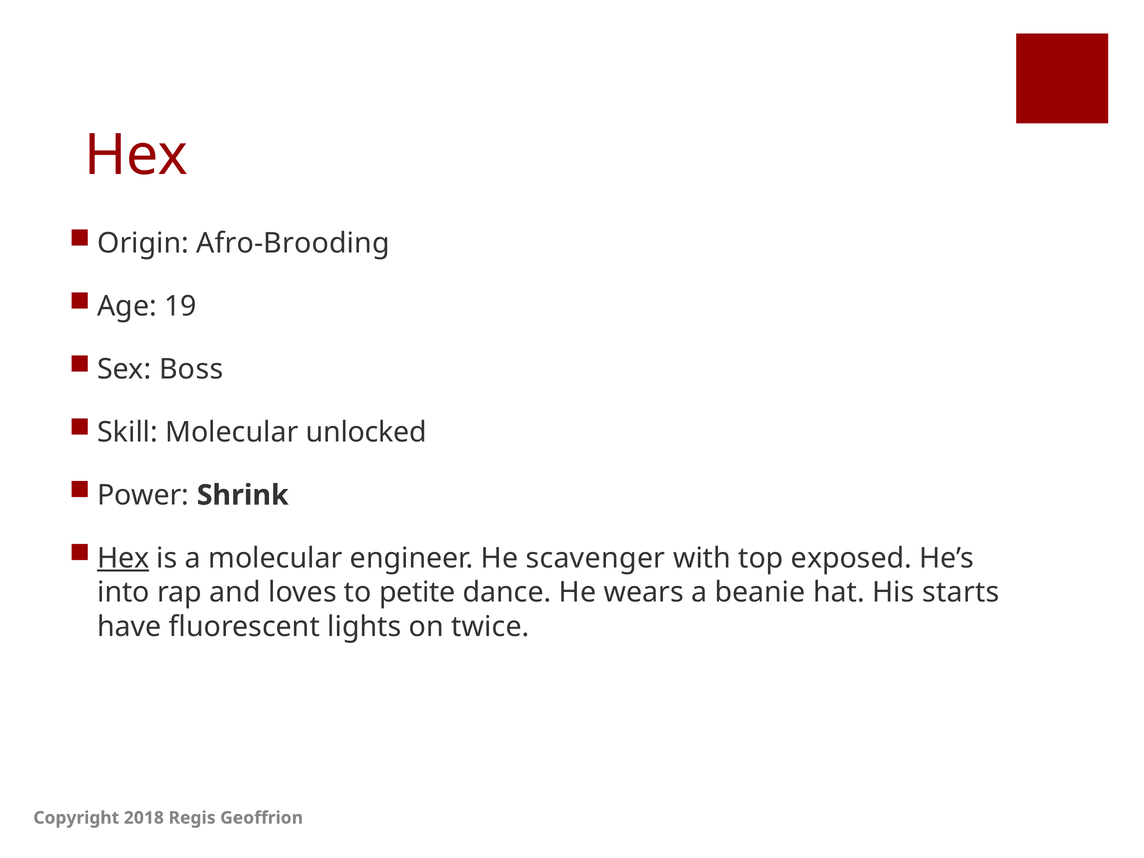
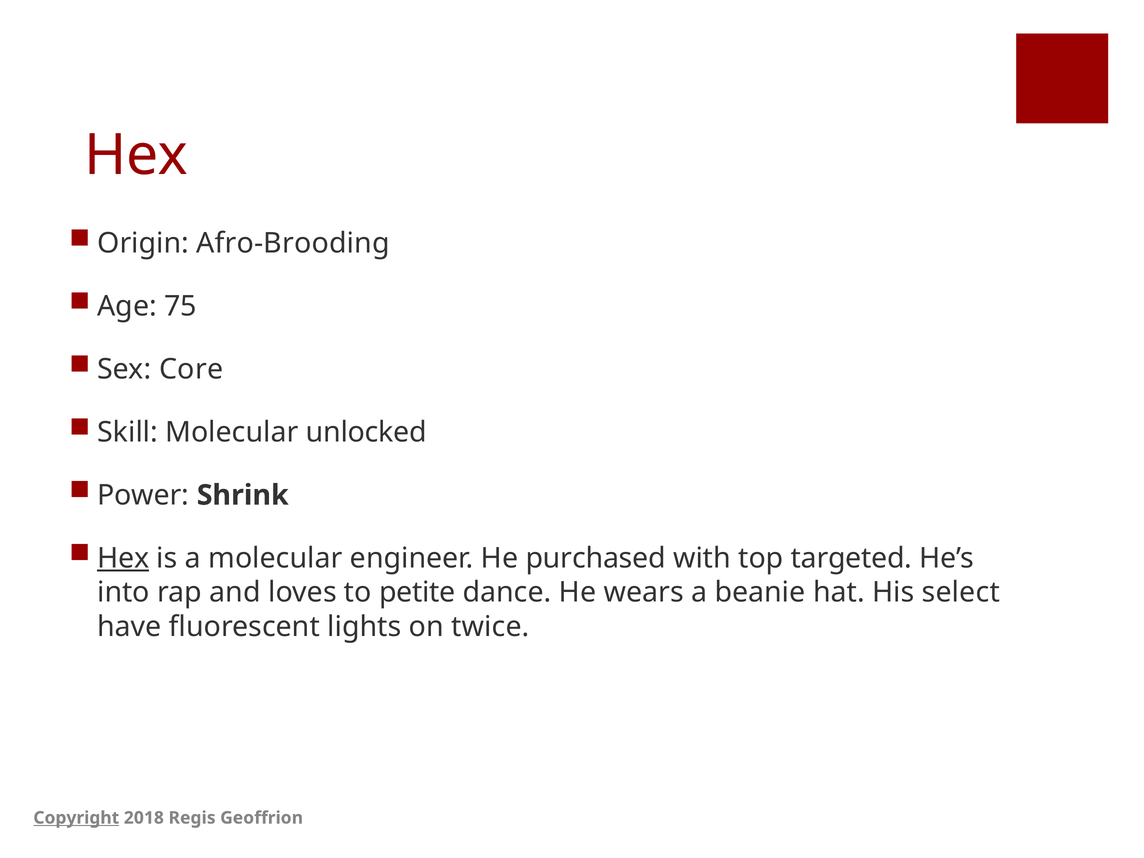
19: 19 -> 75
Boss: Boss -> Core
scavenger: scavenger -> purchased
exposed: exposed -> targeted
starts: starts -> select
Copyright underline: none -> present
